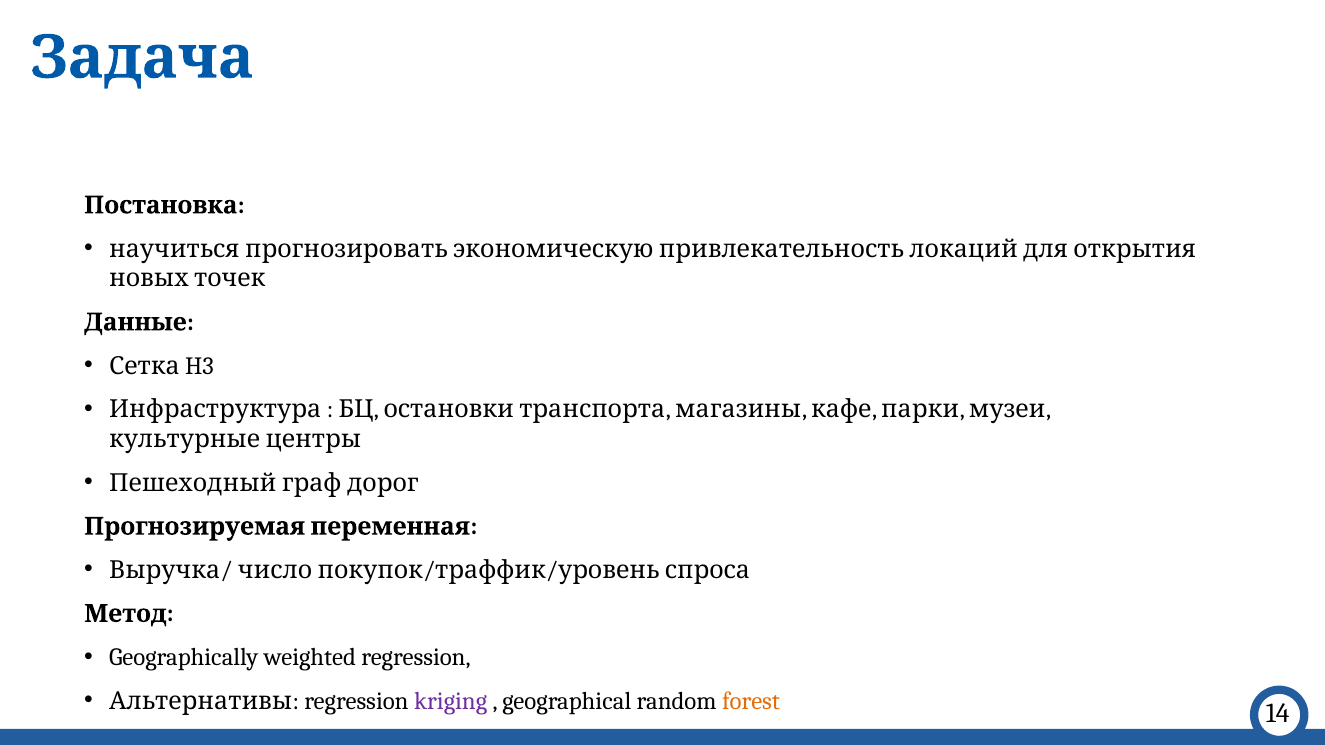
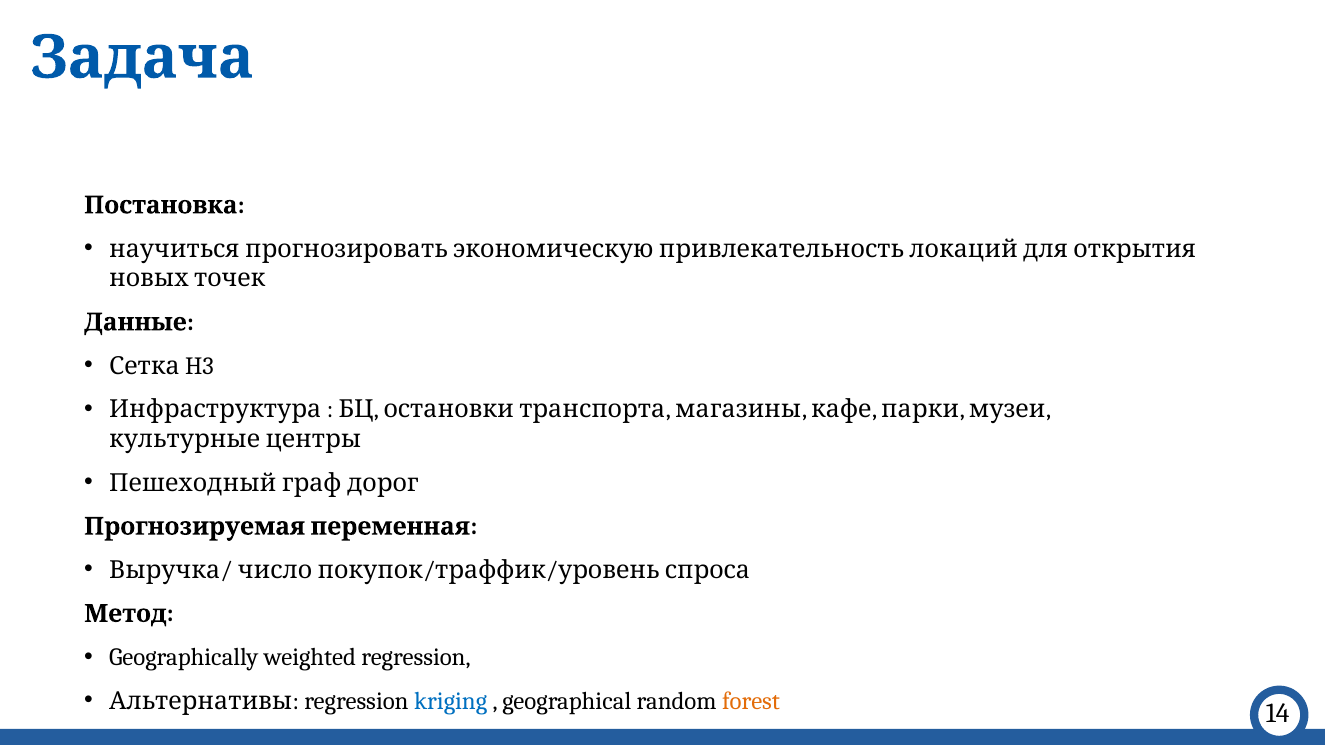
kriging colour: purple -> blue
